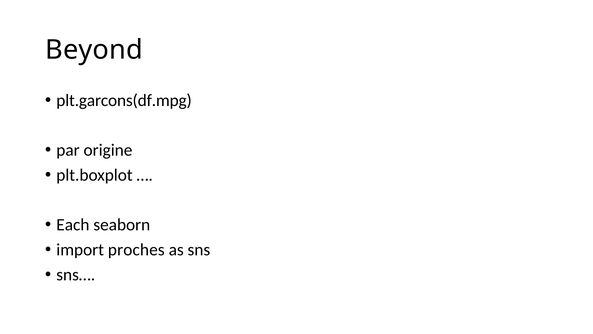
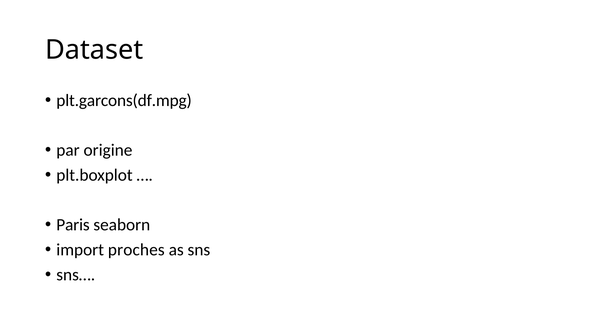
Beyond: Beyond -> Dataset
Each: Each -> Paris
